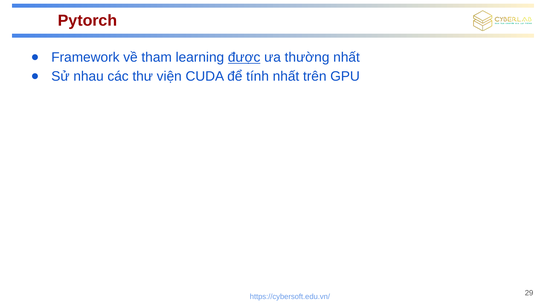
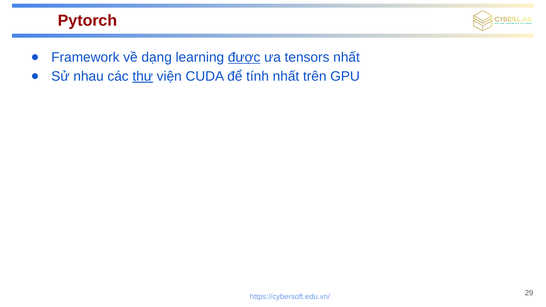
tham: tham -> dạng
thường: thường -> tensors
thư underline: none -> present
